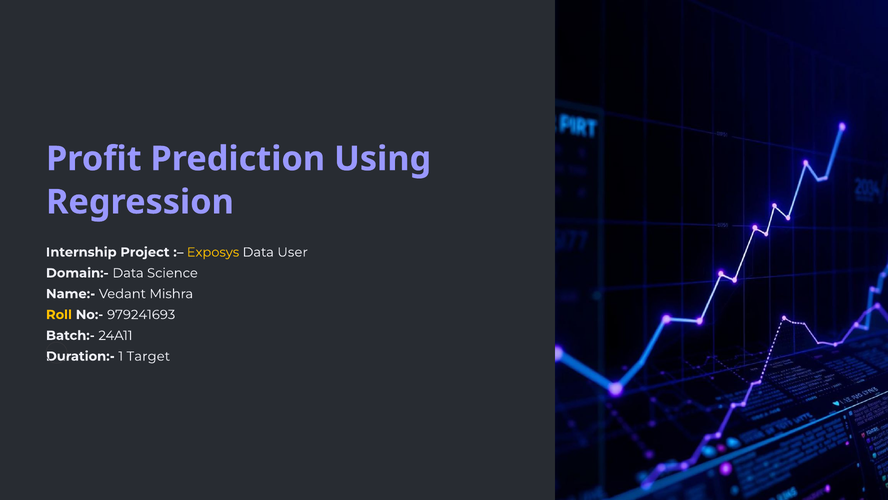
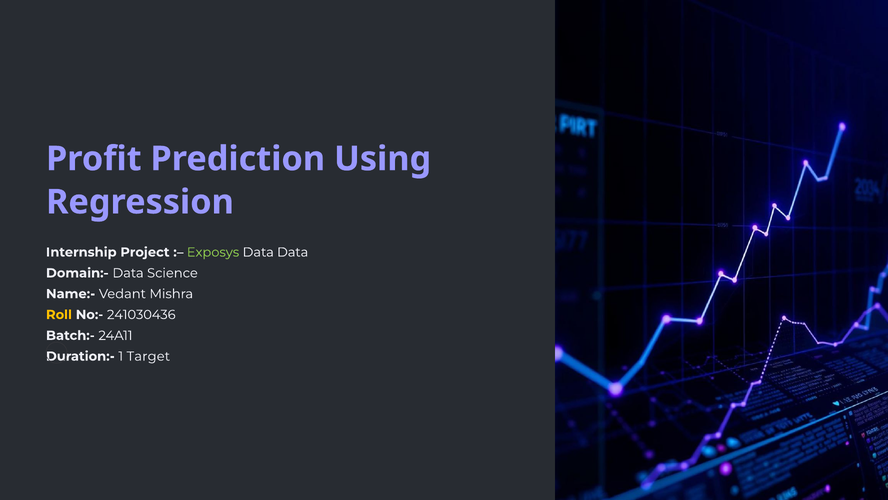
Exposys colour: yellow -> light green
Data User: User -> Data
979241693: 979241693 -> 241030436
